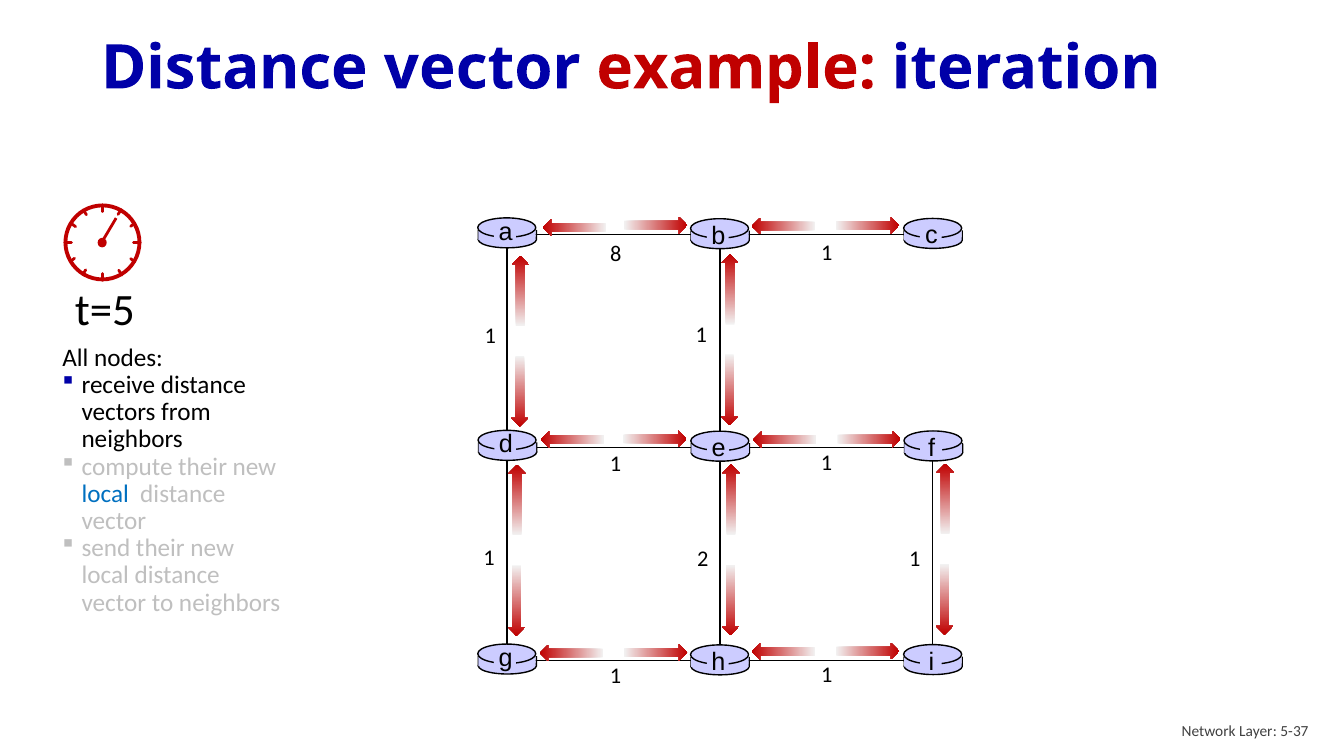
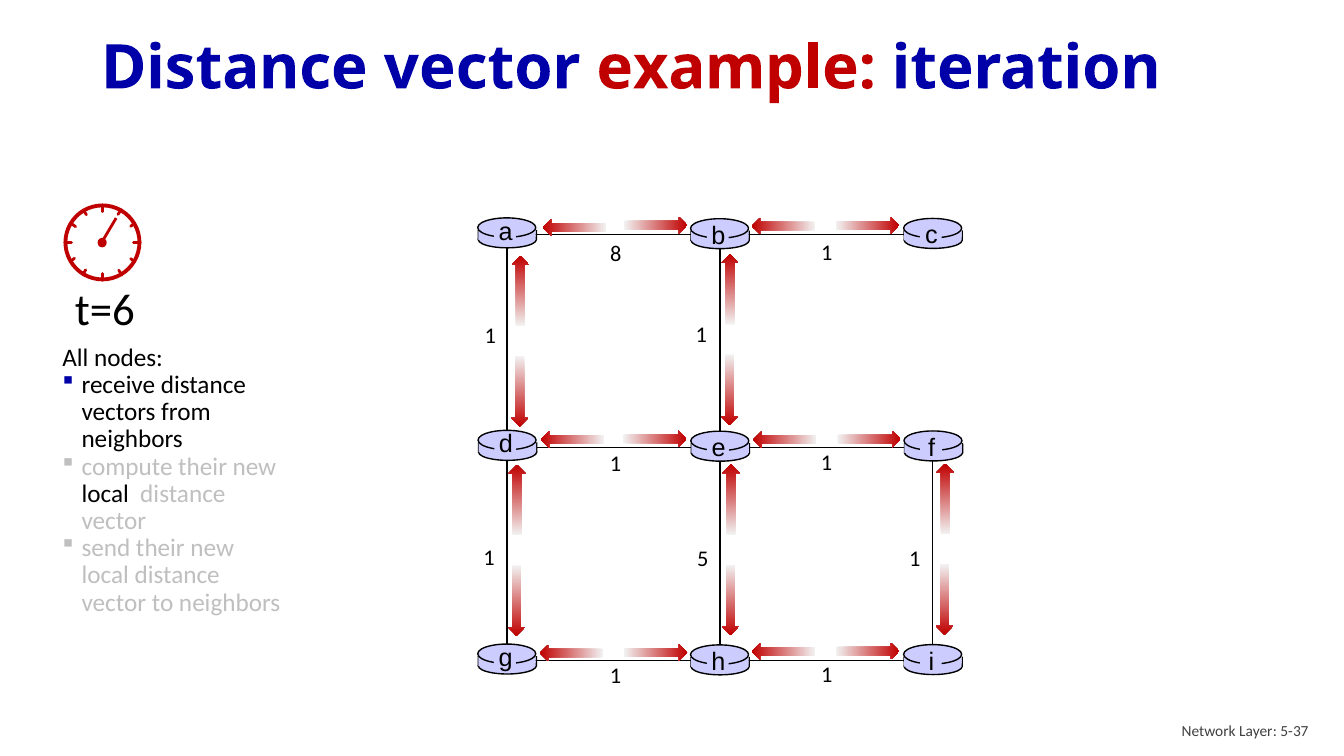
t=5: t=5 -> t=6
local at (105, 494) colour: blue -> black
2: 2 -> 5
